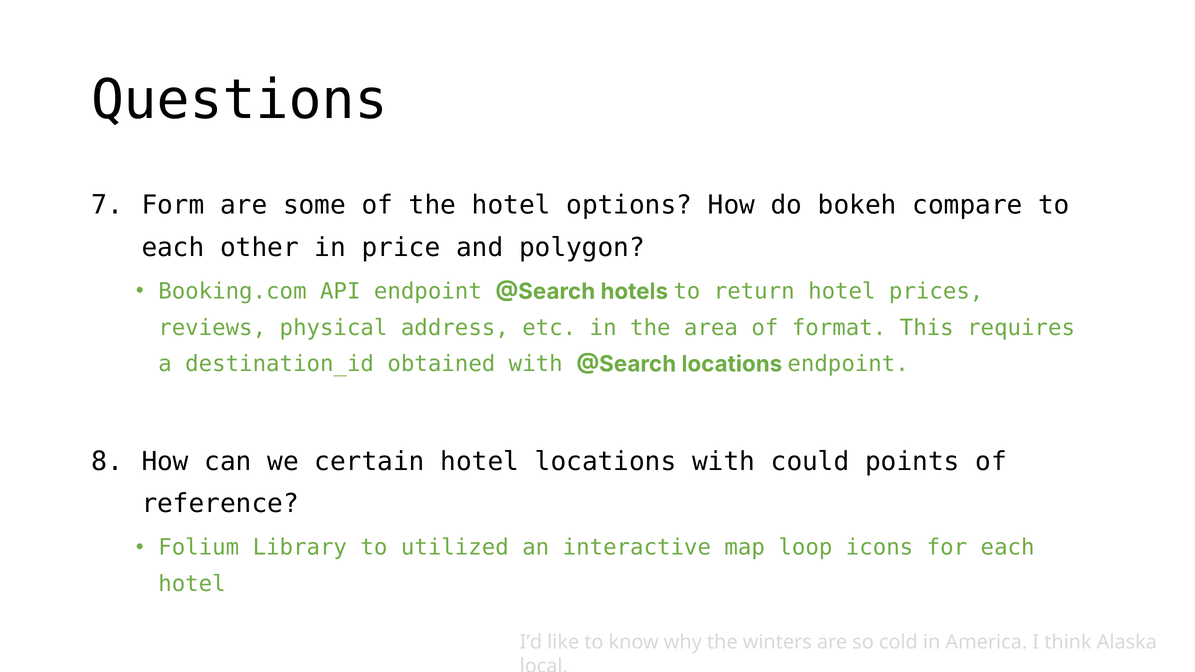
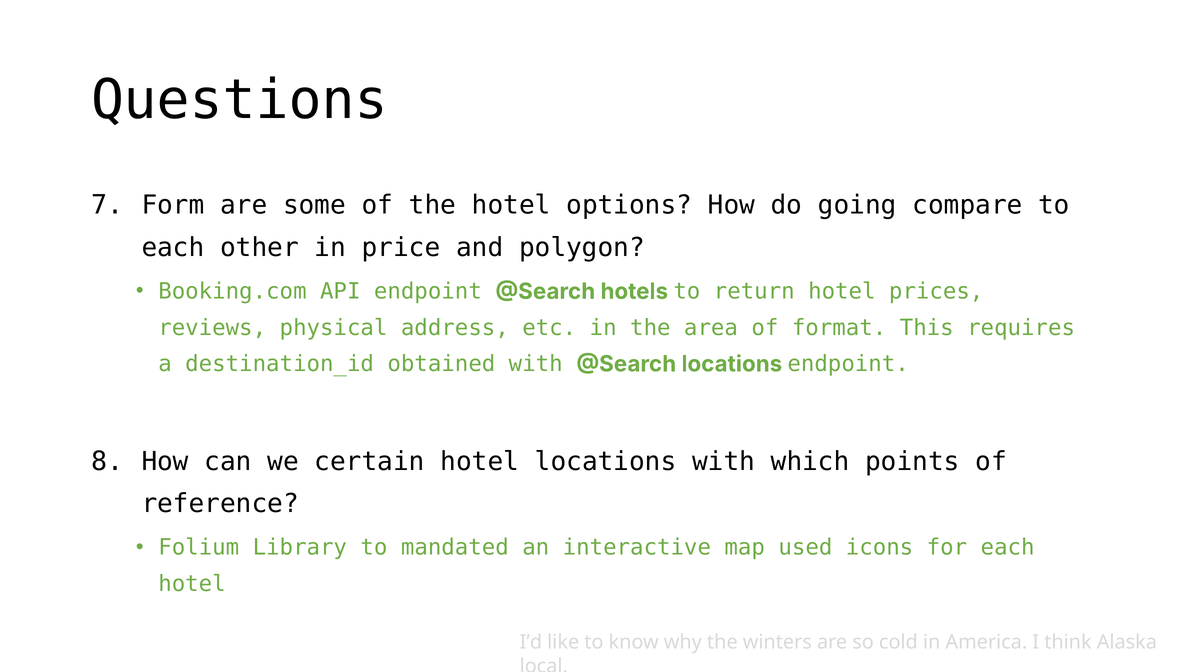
bokeh: bokeh -> going
could: could -> which
utilized: utilized -> mandated
loop: loop -> used
